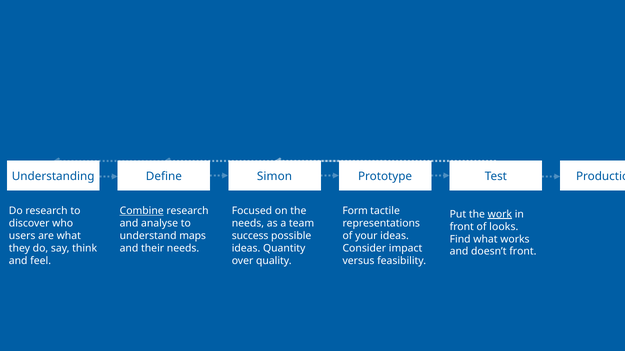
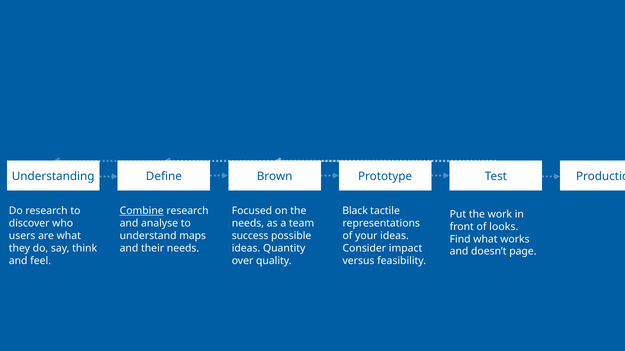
Simon: Simon -> Brown
Form: Form -> Black
work underline: present -> none
doesn’t front: front -> page
